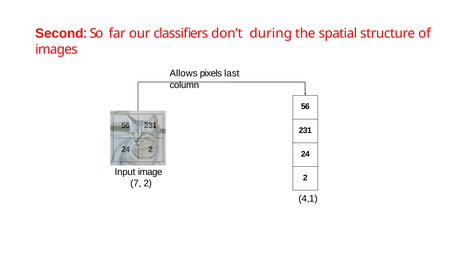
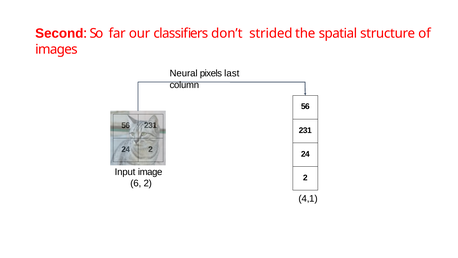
during: during -> strided
Allows: Allows -> Neural
7: 7 -> 6
